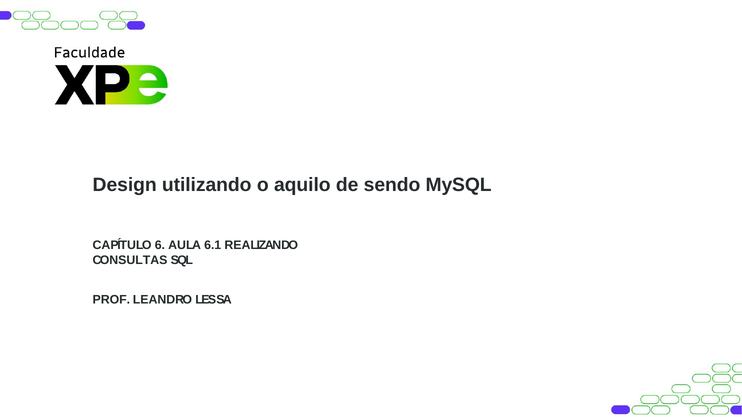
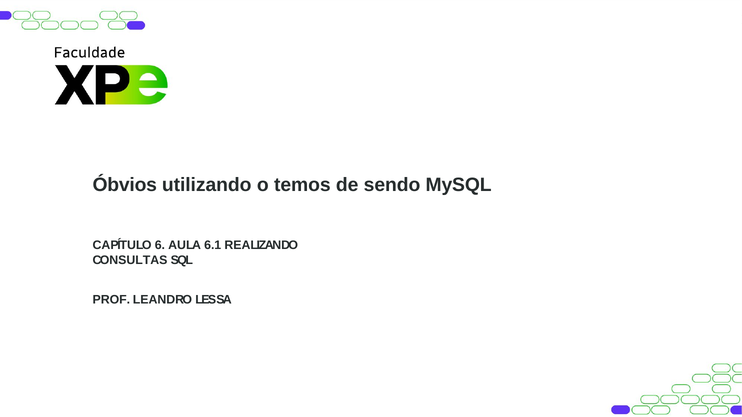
Design: Design -> Óbvios
aquilo: aquilo -> temos
